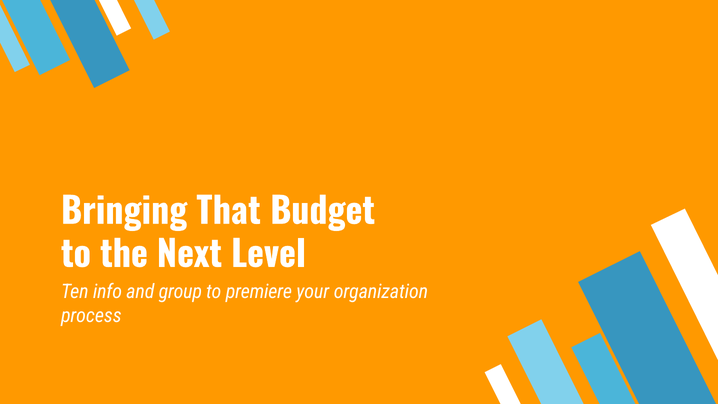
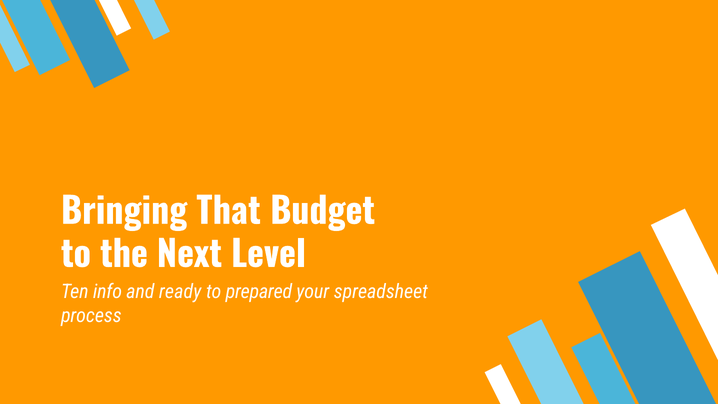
group: group -> ready
premiere: premiere -> prepared
organization: organization -> spreadsheet
